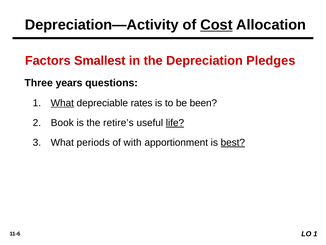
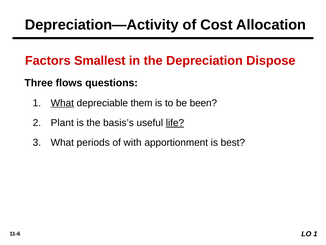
Cost underline: present -> none
Pledges: Pledges -> Dispose
years: years -> flows
rates: rates -> them
Book: Book -> Plant
retire’s: retire’s -> basis’s
best underline: present -> none
